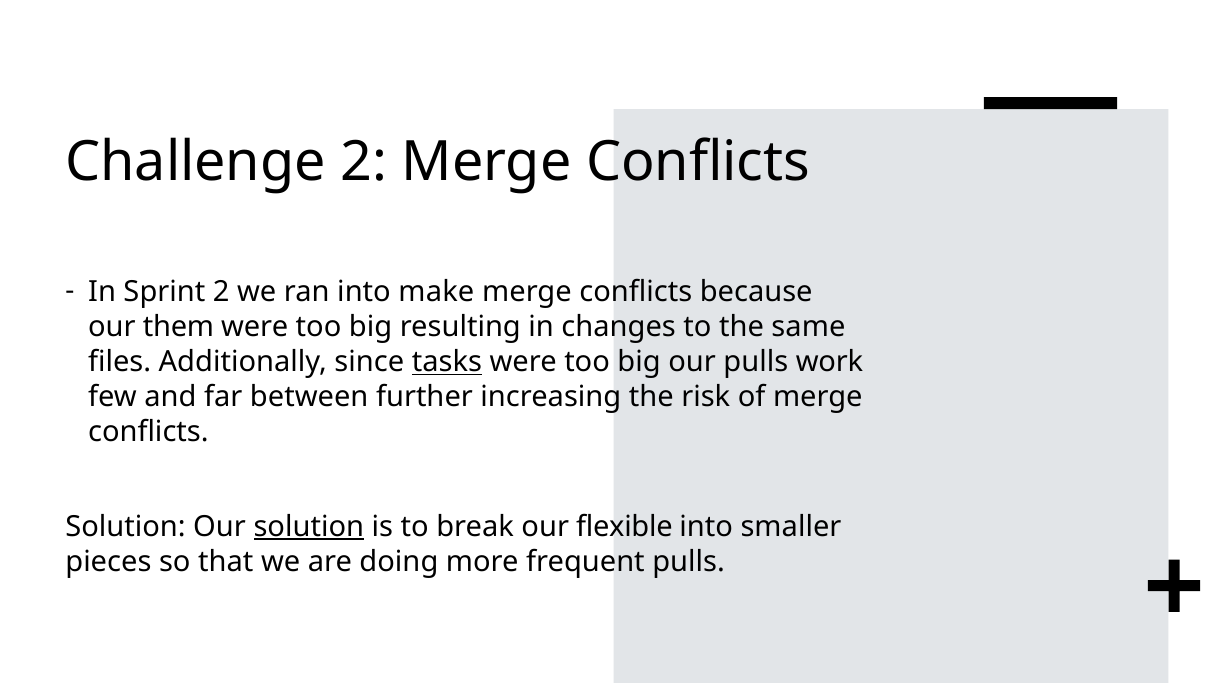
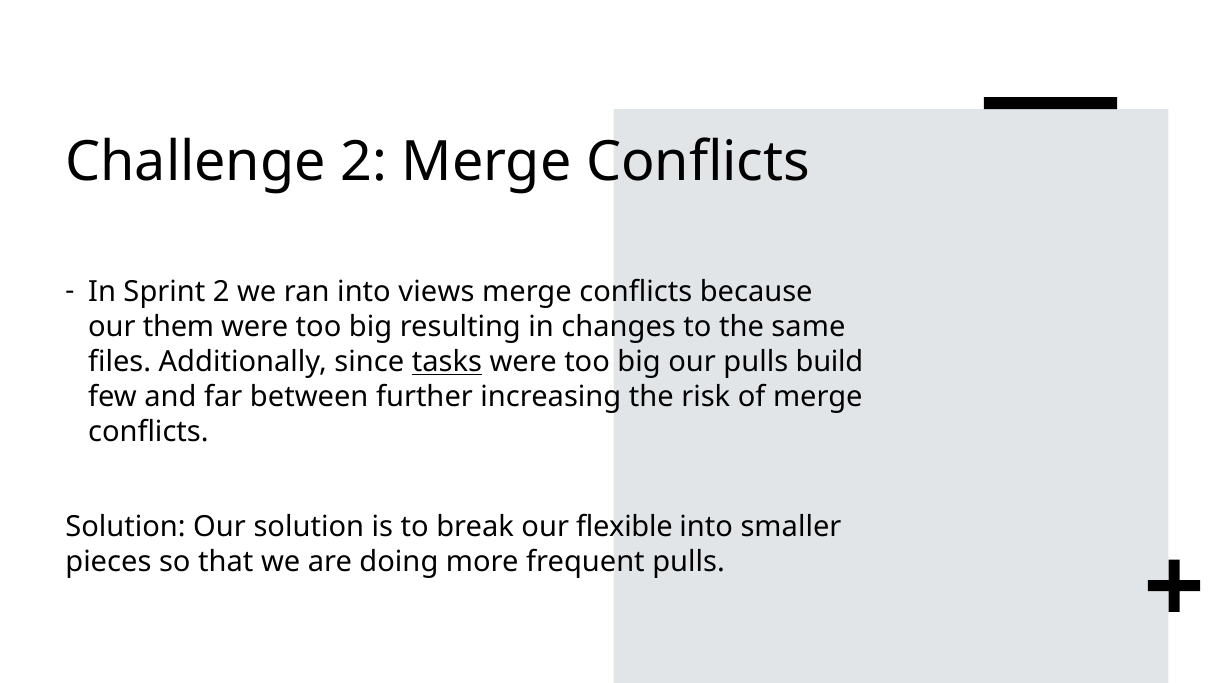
make: make -> views
work: work -> build
solution at (309, 527) underline: present -> none
